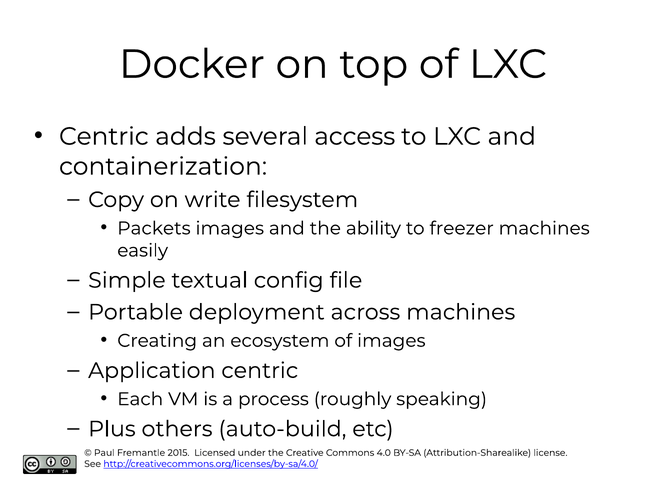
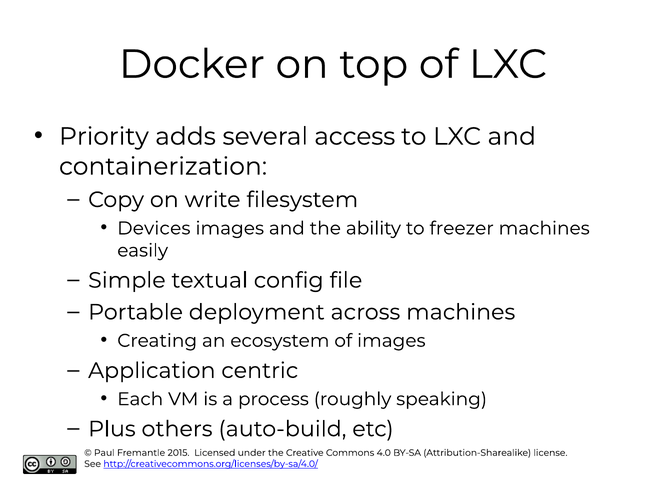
Centric at (104, 137): Centric -> Priority
Packets: Packets -> Devices
